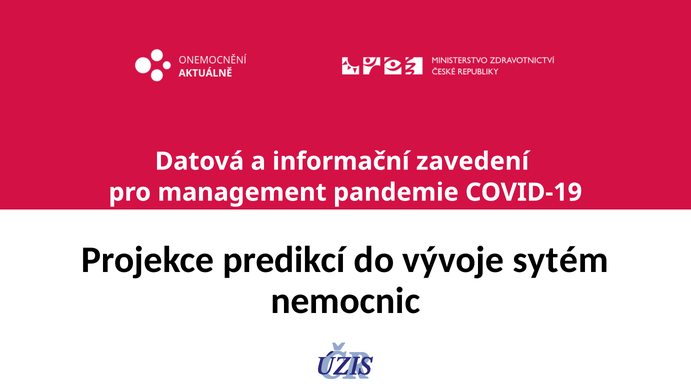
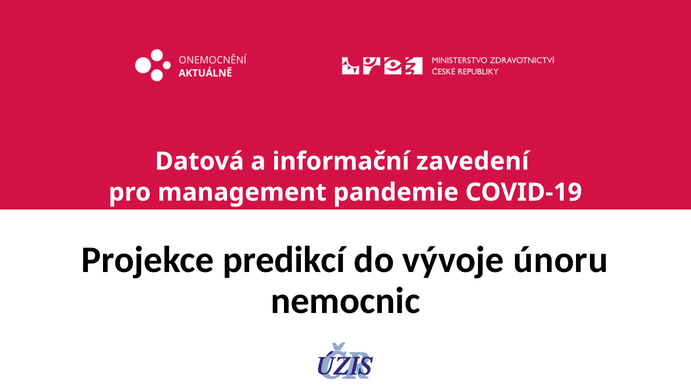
sytém: sytém -> únoru
